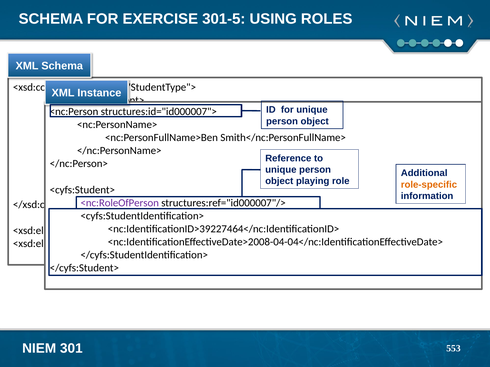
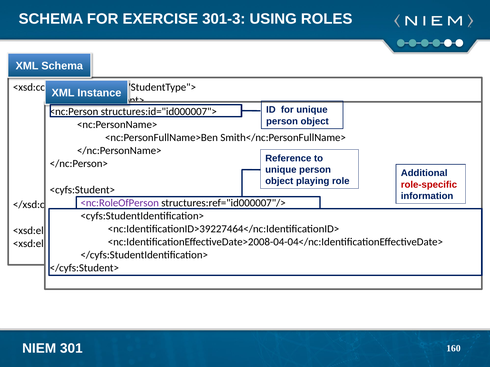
301-5: 301-5 -> 301-3
role-specific colour: orange -> red
553: 553 -> 160
